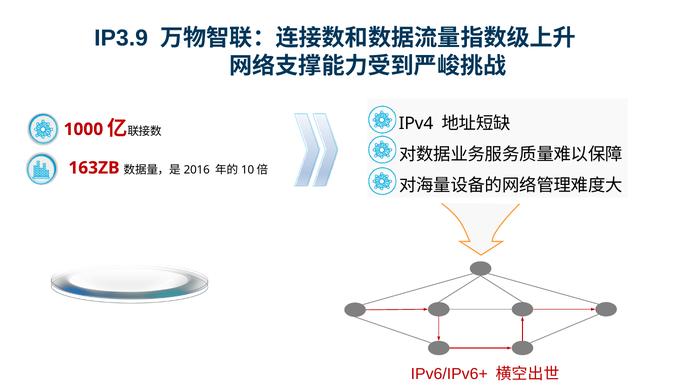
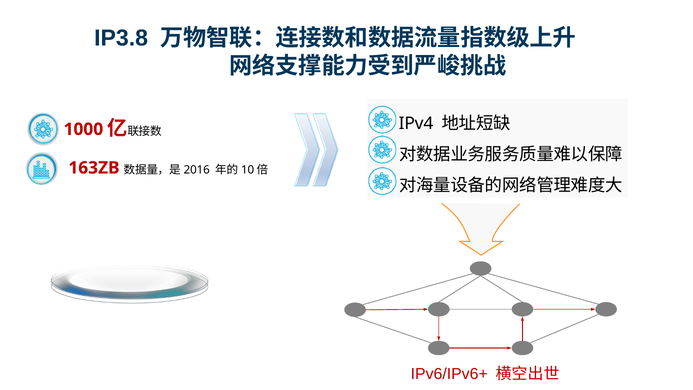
IP3.9: IP3.9 -> IP3.8
